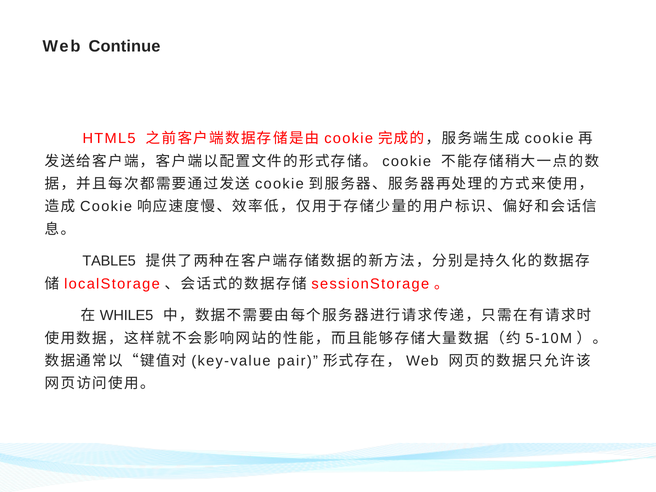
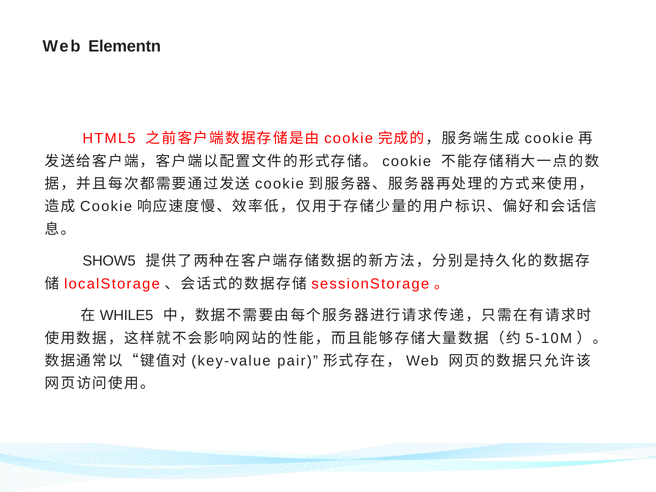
Continue: Continue -> Elementn
TABLE5: TABLE5 -> SHOW5
